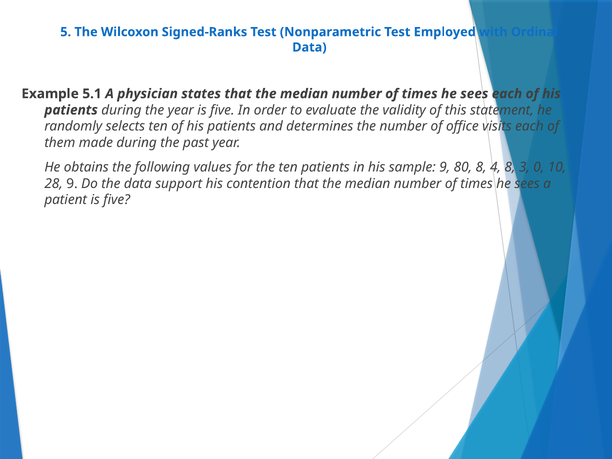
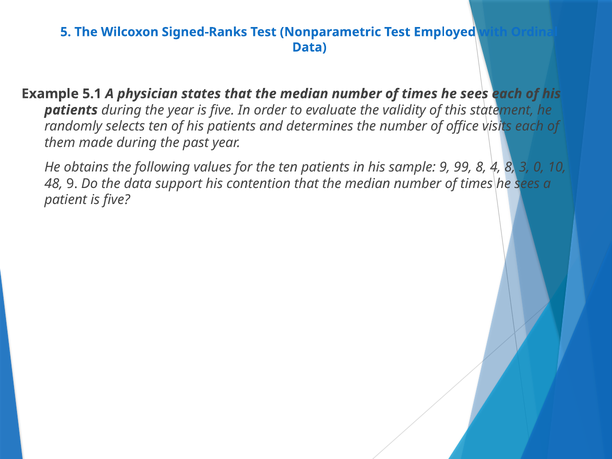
80: 80 -> 99
28: 28 -> 48
